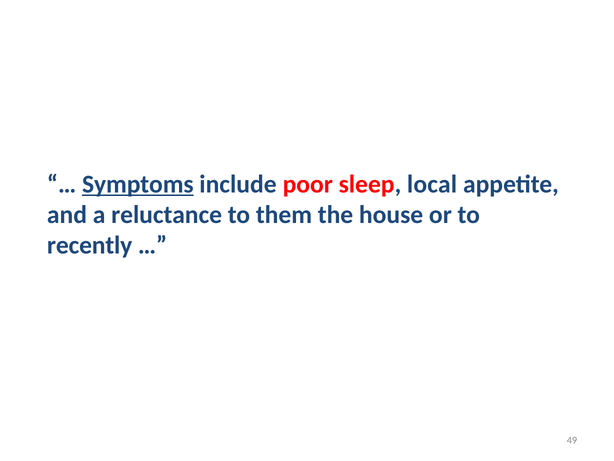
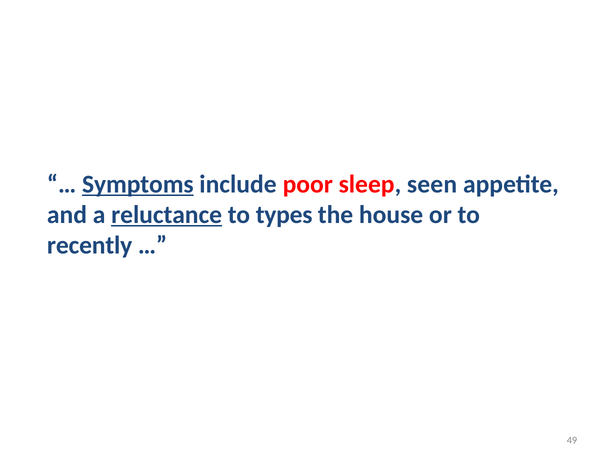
local: local -> seen
reluctance underline: none -> present
them: them -> types
